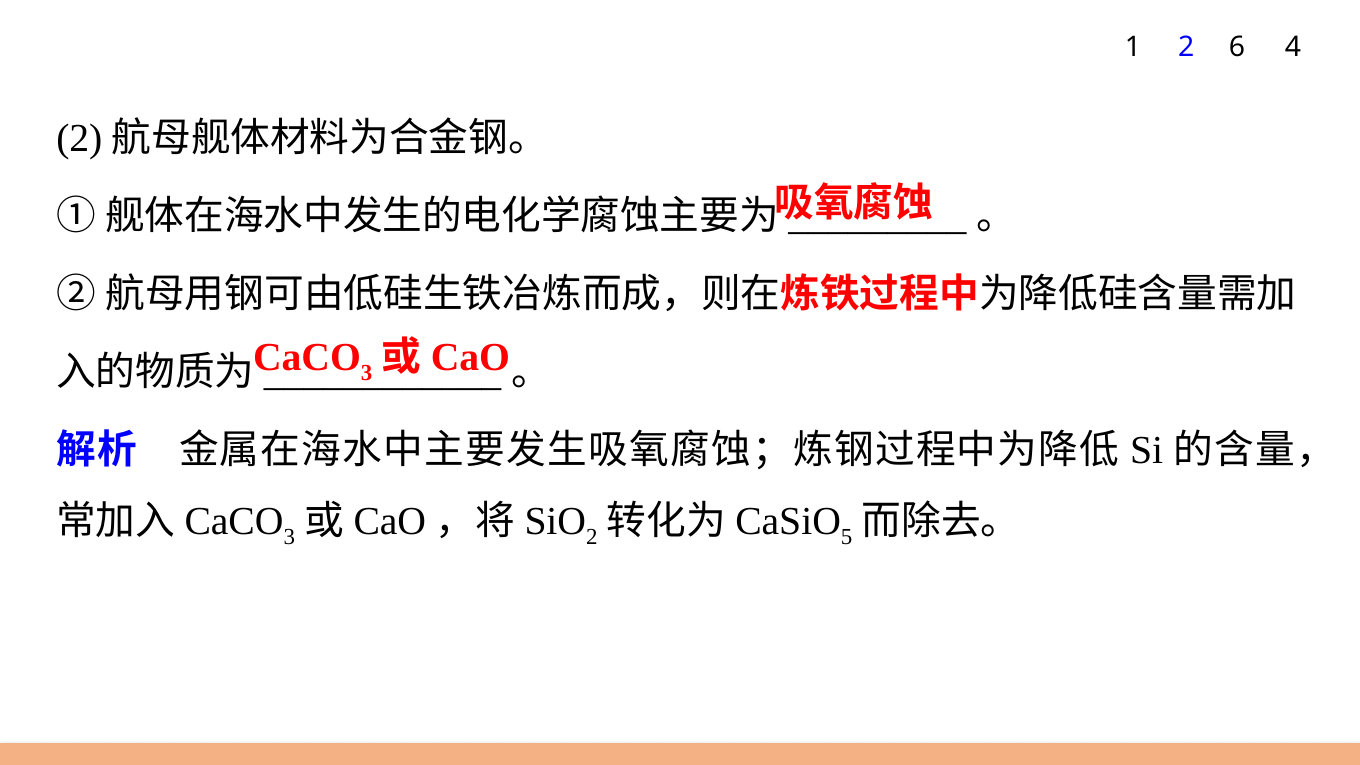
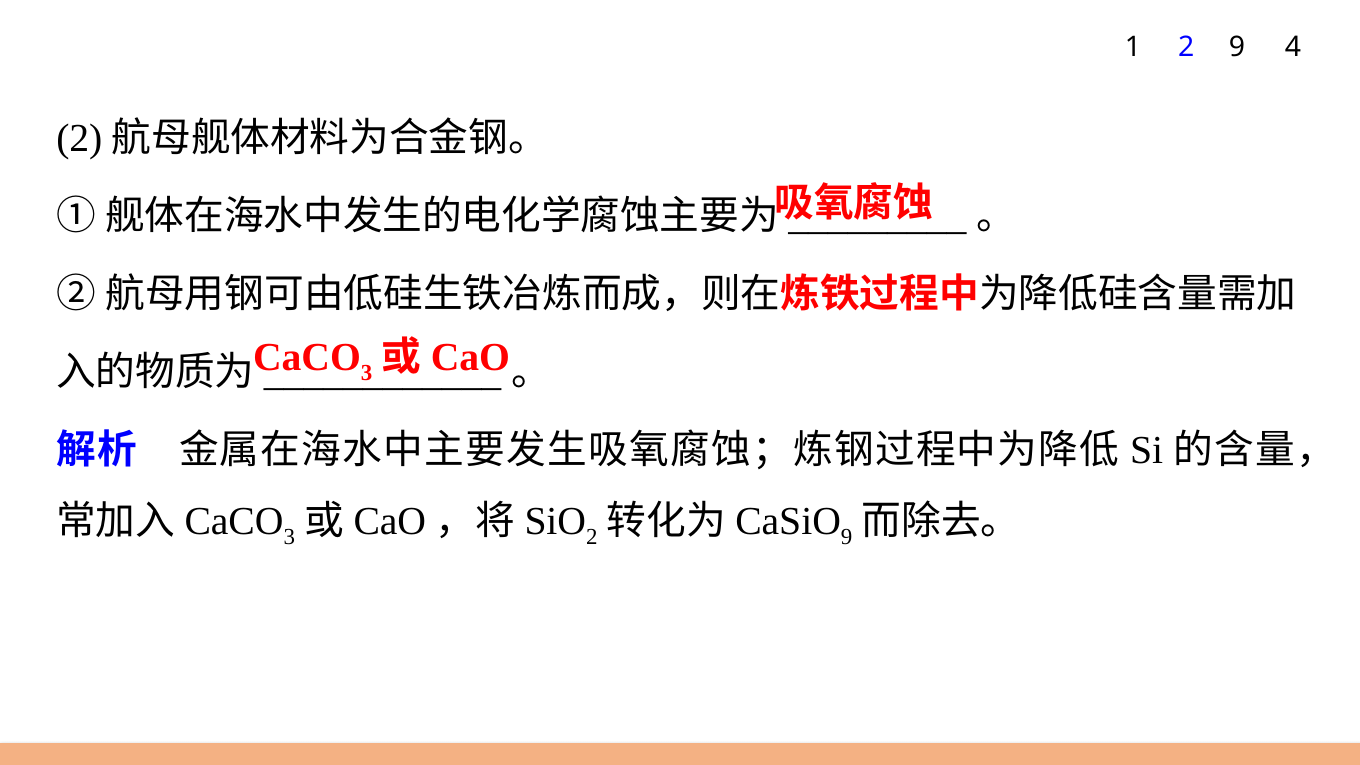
2 6: 6 -> 9
5 at (847, 537): 5 -> 9
